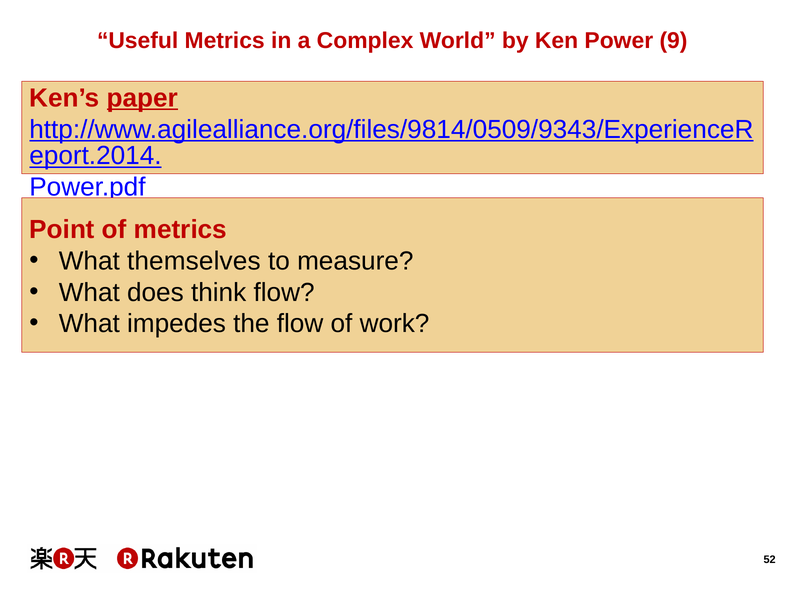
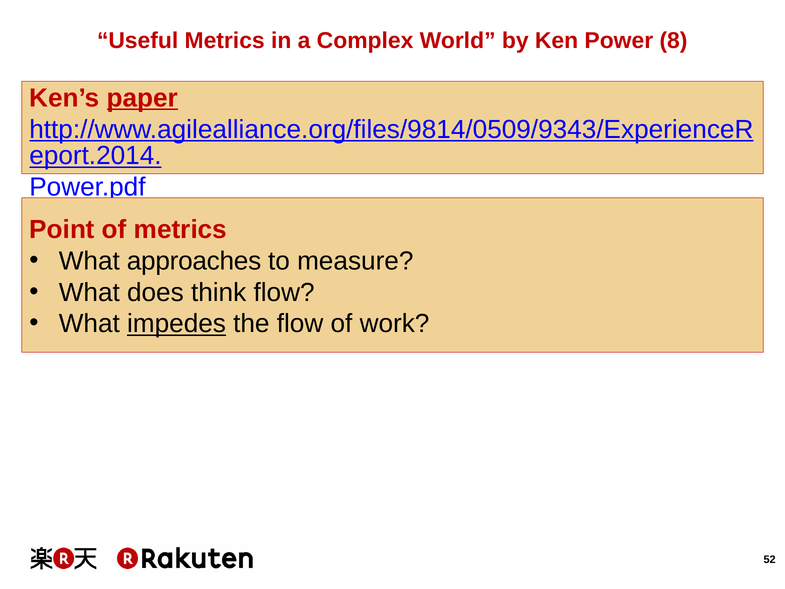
9: 9 -> 8
themselves: themselves -> approaches
impedes underline: none -> present
